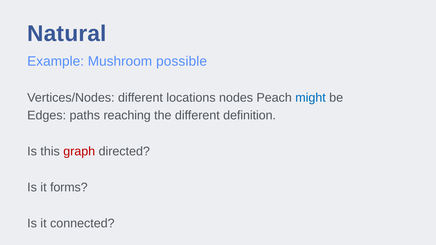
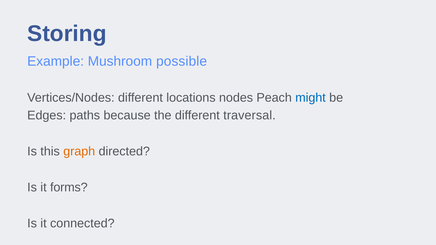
Natural: Natural -> Storing
reaching: reaching -> because
definition: definition -> traversal
graph colour: red -> orange
